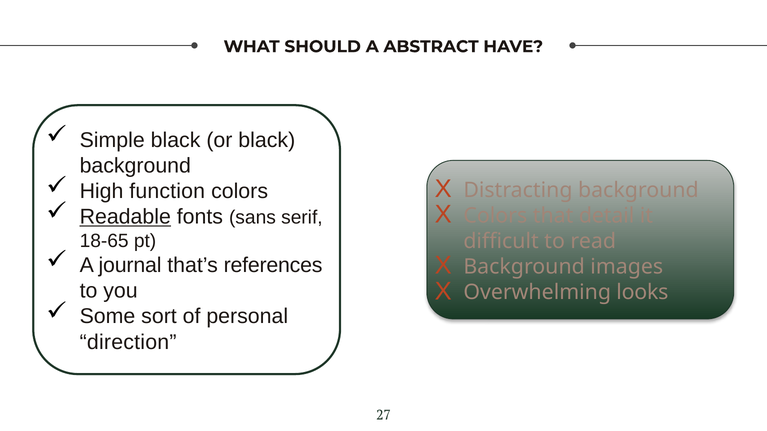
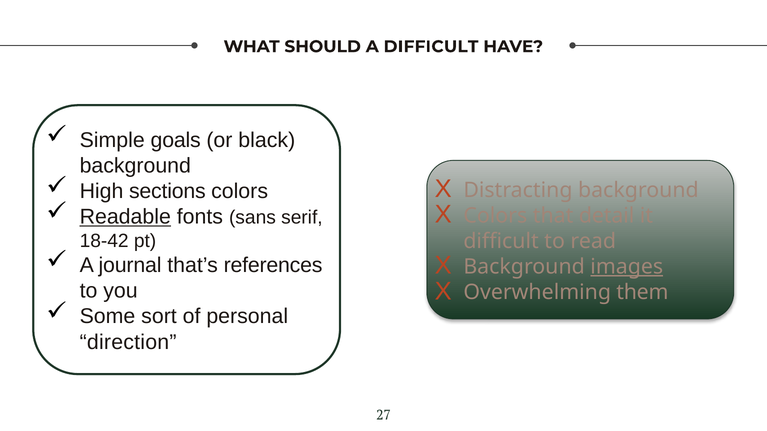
A ABSTRACT: ABSTRACT -> DIFFICULT
Simple black: black -> goals
function: function -> sections
18-65: 18-65 -> 18-42
images underline: none -> present
looks: looks -> them
